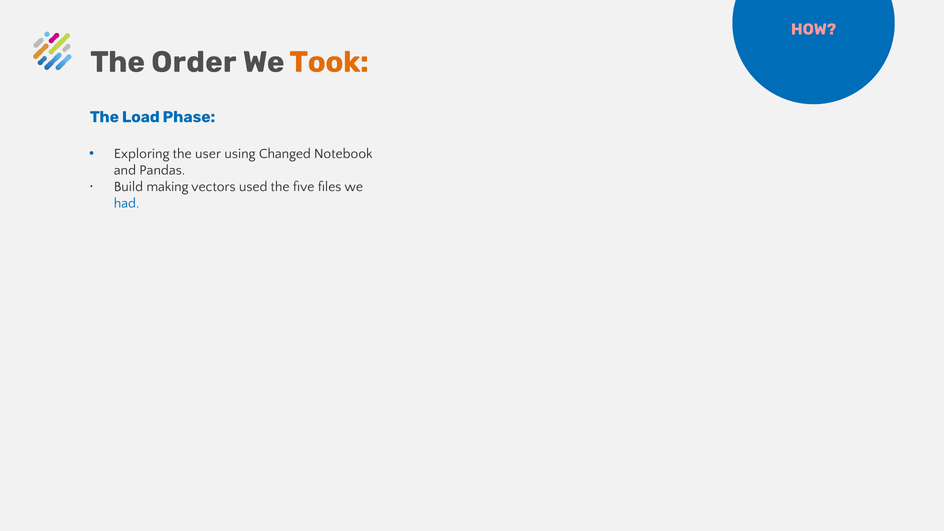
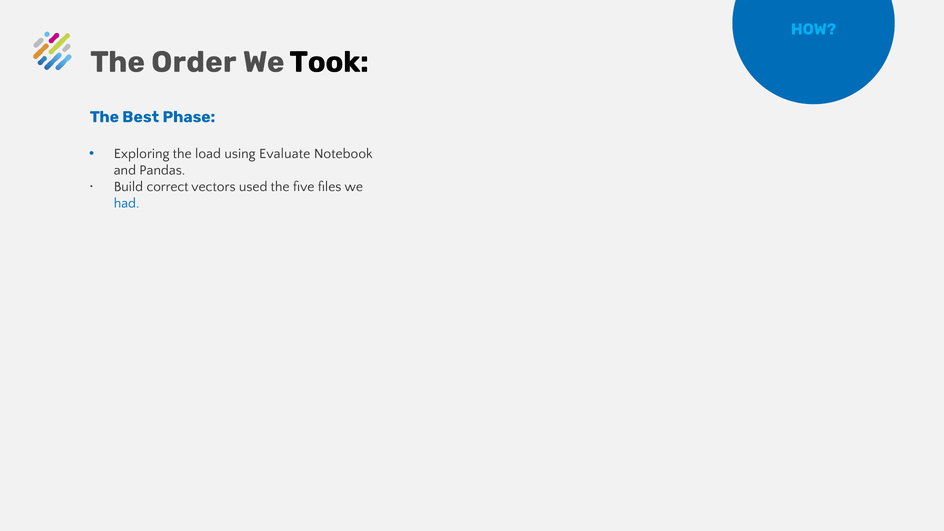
HOW colour: pink -> light blue
Took colour: orange -> black
Load: Load -> Best
user: user -> load
Changed: Changed -> Evaluate
making: making -> correct
